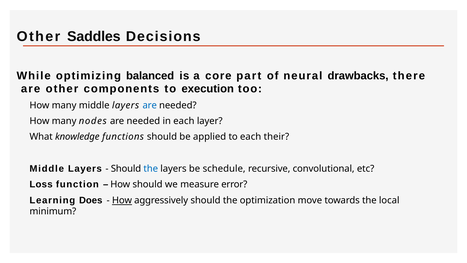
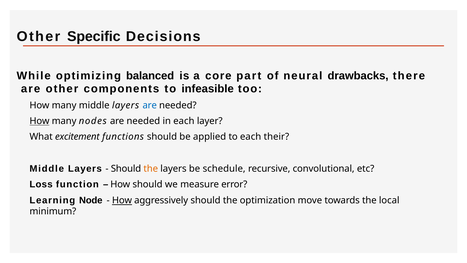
Saddles: Saddles -> Specific
execution: execution -> infeasible
How at (40, 121) underline: none -> present
knowledge: knowledge -> excitement
the at (151, 169) colour: blue -> orange
Does: Does -> Node
